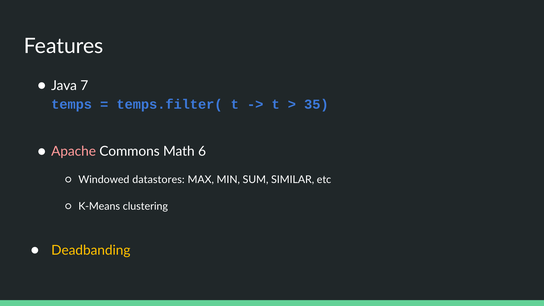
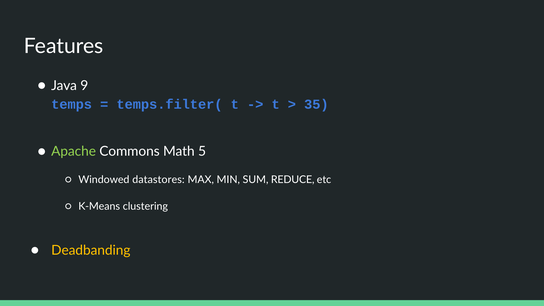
7: 7 -> 9
Apache colour: pink -> light green
6: 6 -> 5
SIMILAR: SIMILAR -> REDUCE
